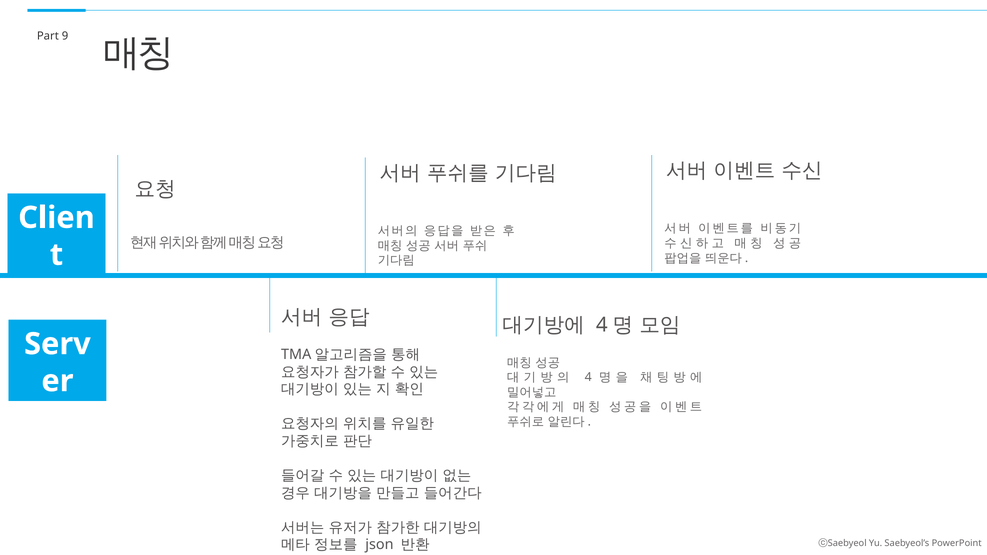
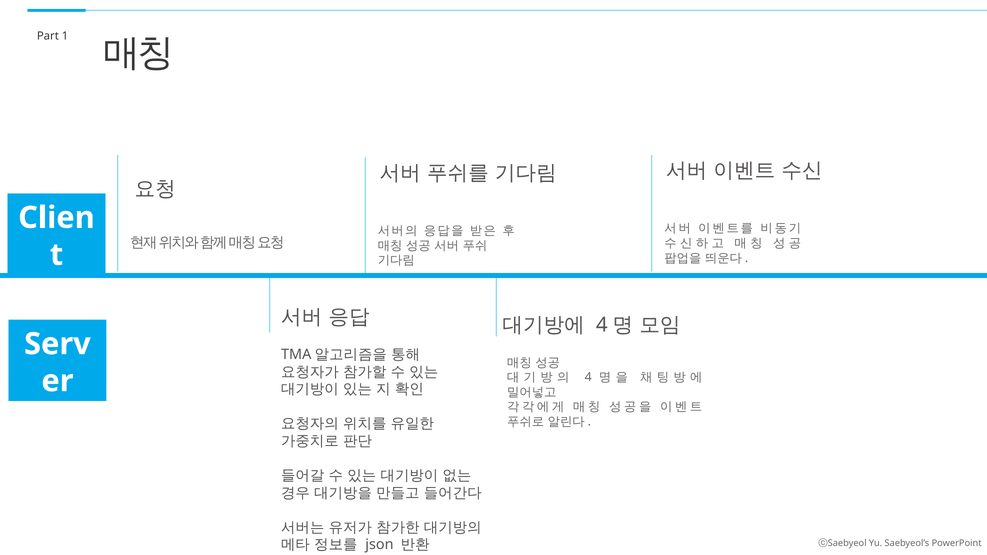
9: 9 -> 1
